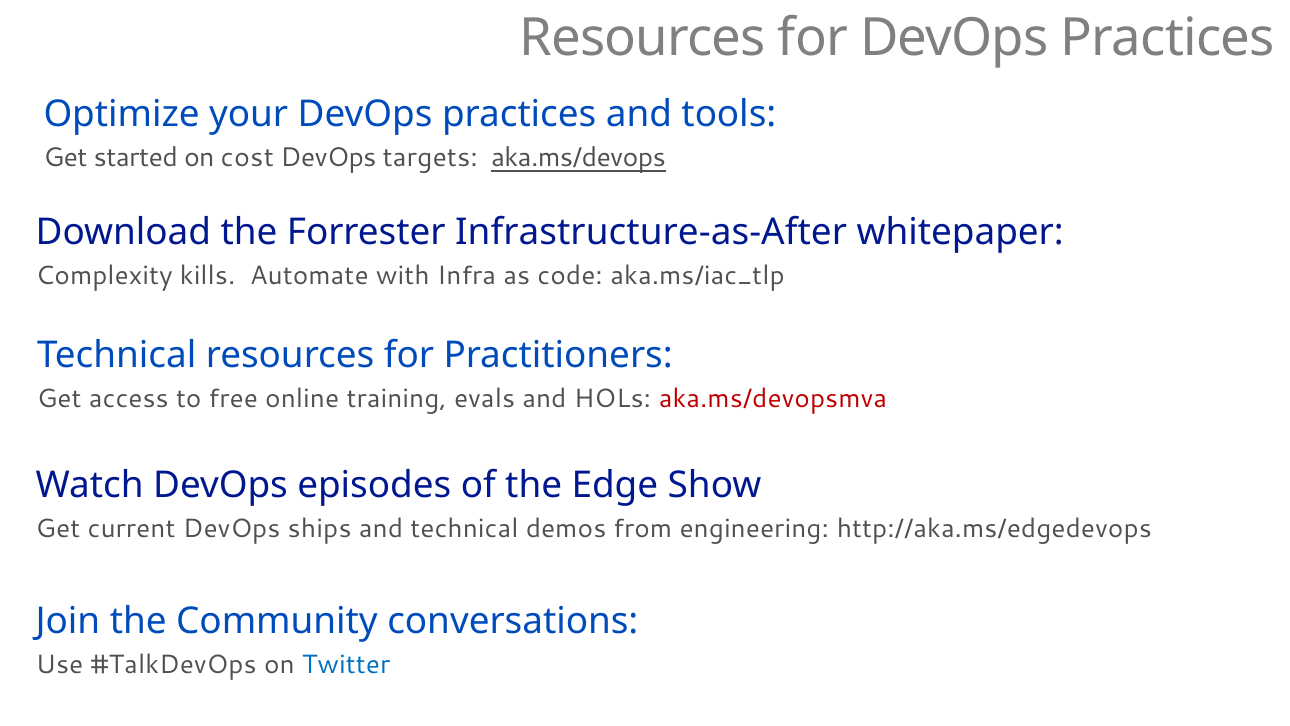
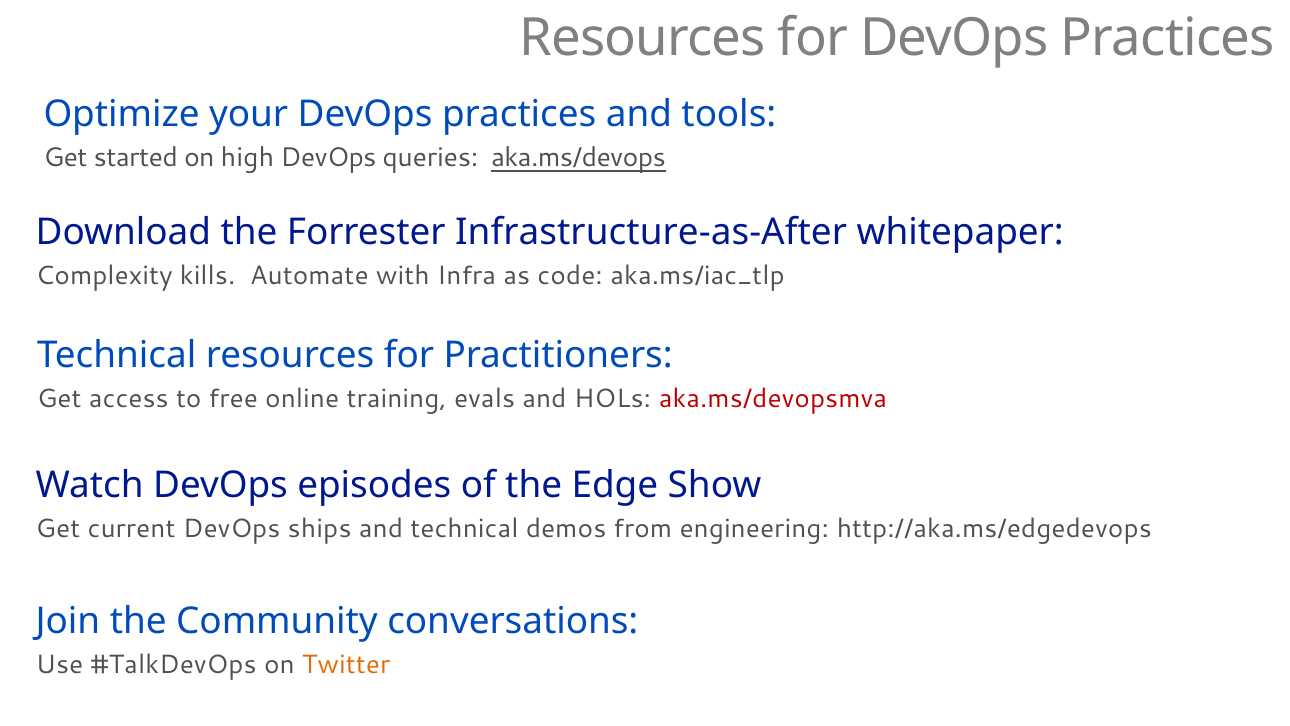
cost: cost -> high
targets: targets -> queries
Twitter colour: blue -> orange
